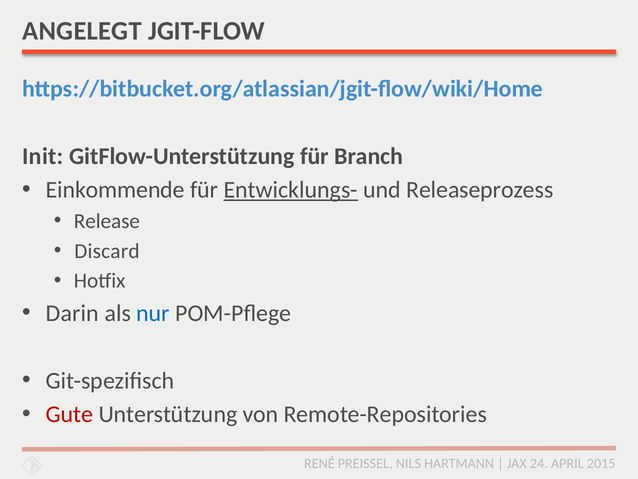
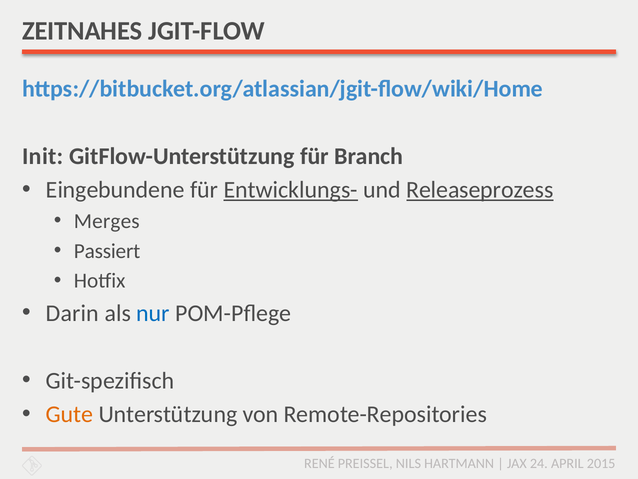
ANGELEGT: ANGELEGT -> ZEITNAHES
Einkommende: Einkommende -> Eingebundene
Releaseprozess underline: none -> present
Release: Release -> Merges
Discard: Discard -> Passiert
Gute colour: red -> orange
